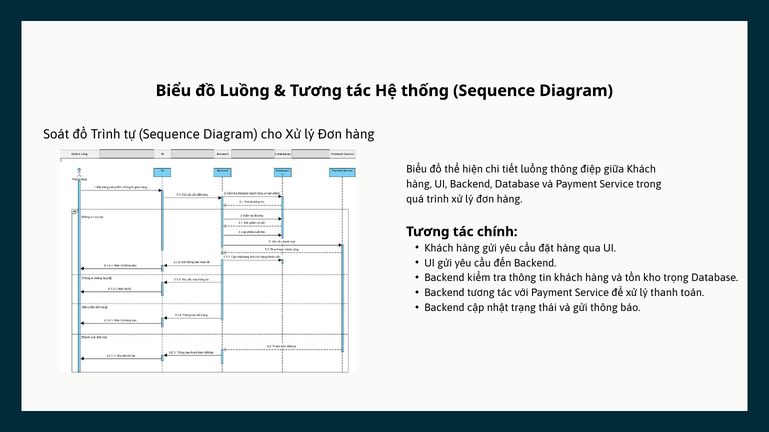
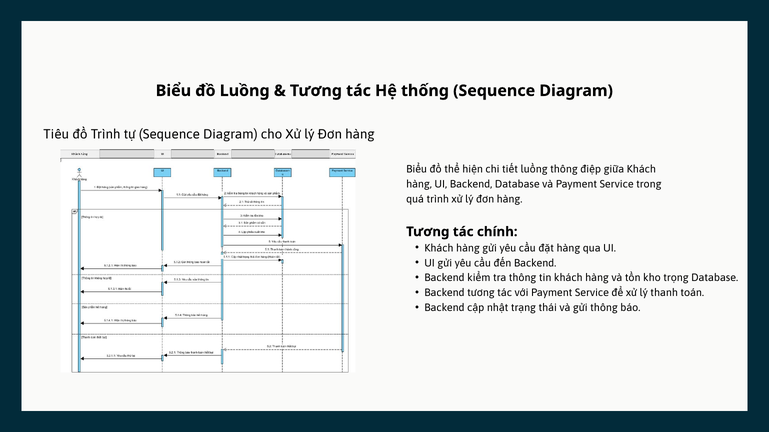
Soát: Soát -> Tiêu
